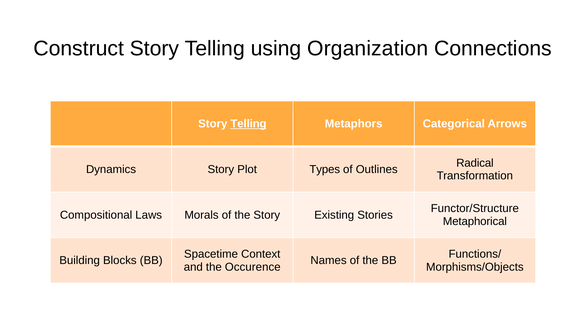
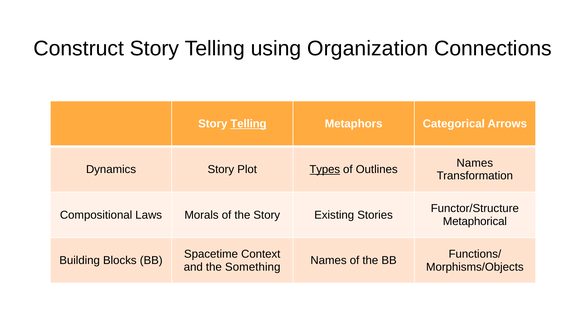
Radical at (475, 163): Radical -> Names
Types underline: none -> present
Occurence: Occurence -> Something
